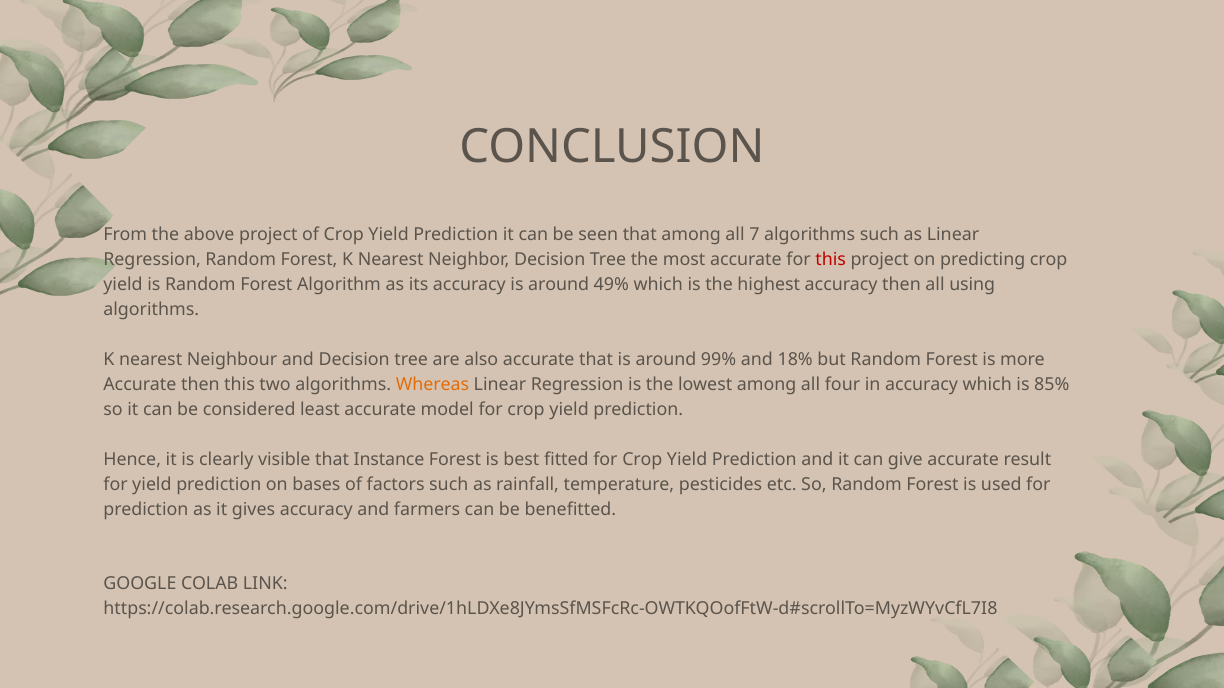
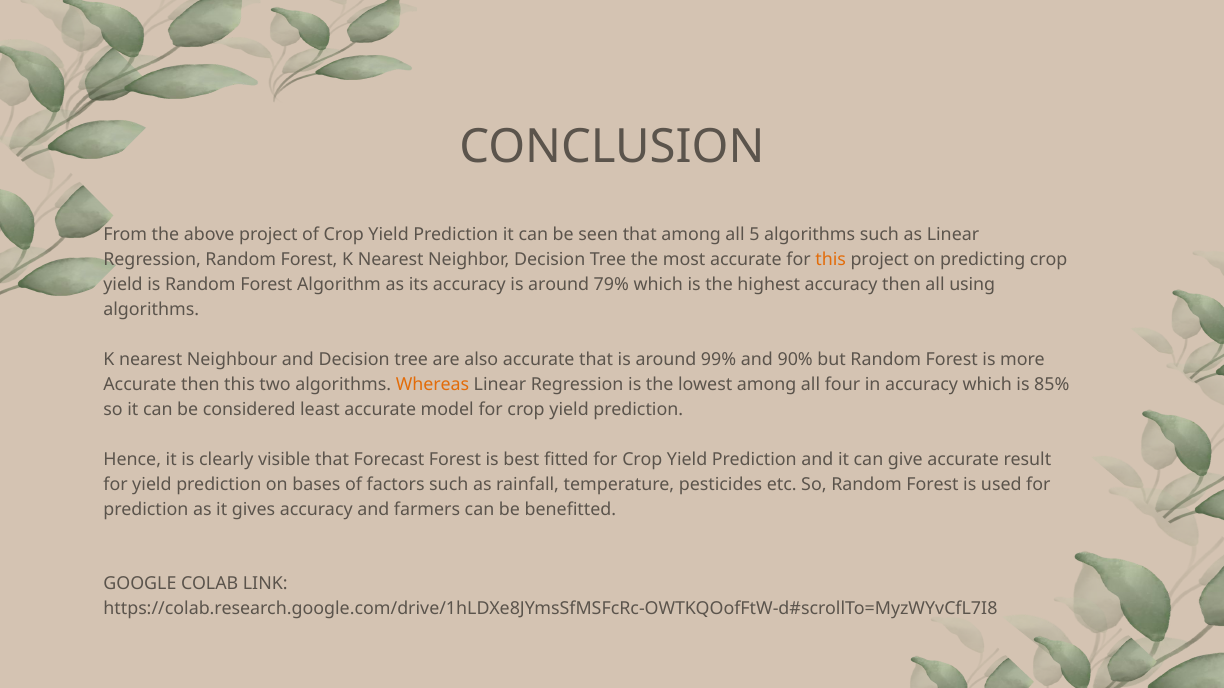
7: 7 -> 5
this at (831, 260) colour: red -> orange
49%: 49% -> 79%
18%: 18% -> 90%
Instance: Instance -> Forecast
